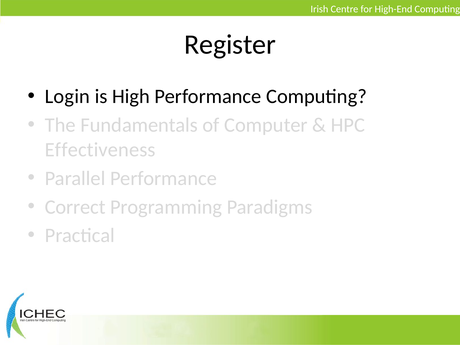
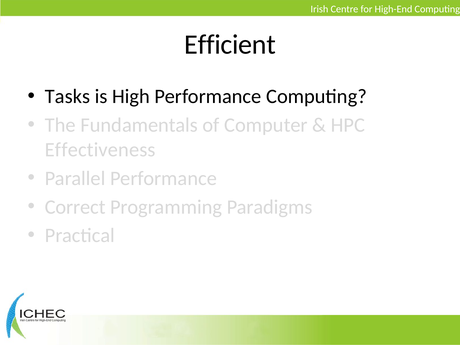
Register: Register -> Efficient
Login: Login -> Tasks
